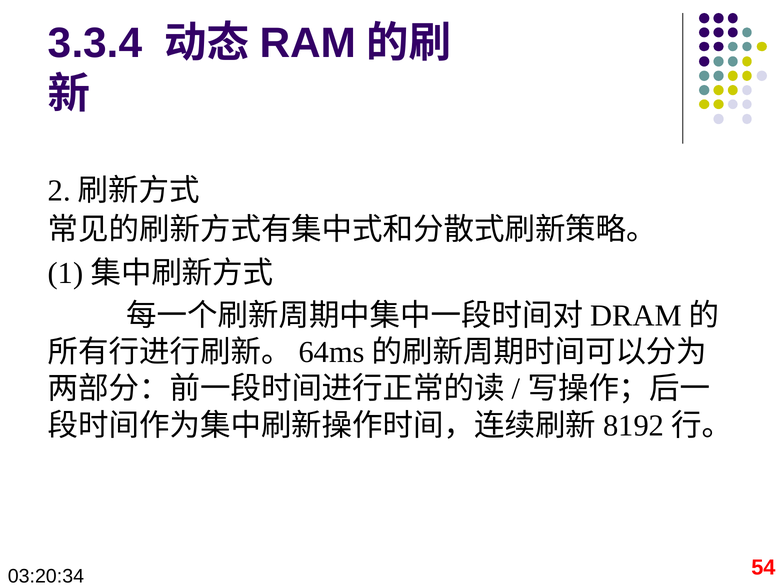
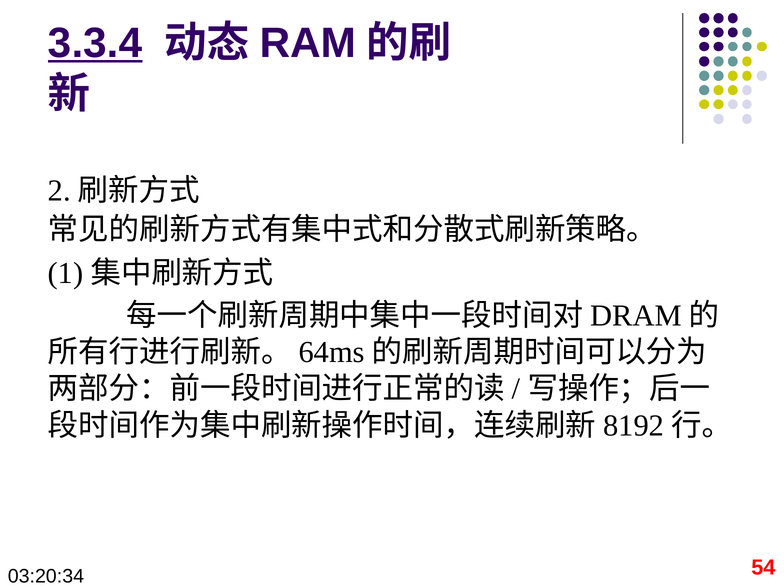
3.3.4 underline: none -> present
